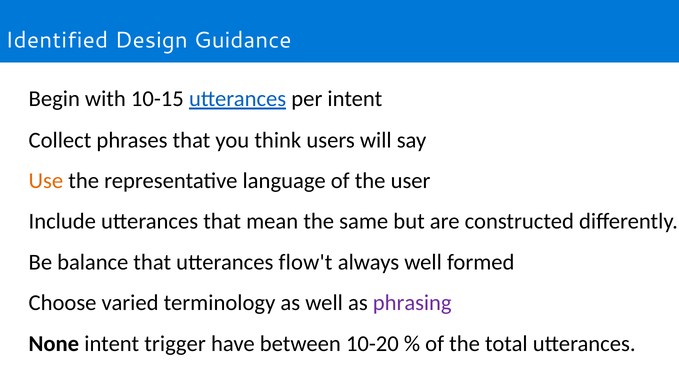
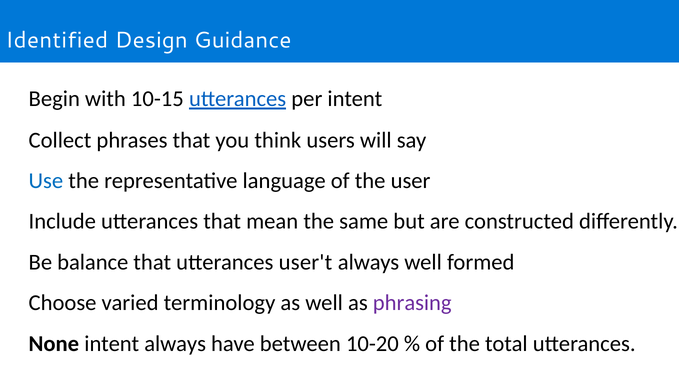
Use colour: orange -> blue
flow't: flow't -> user't
intent trigger: trigger -> always
